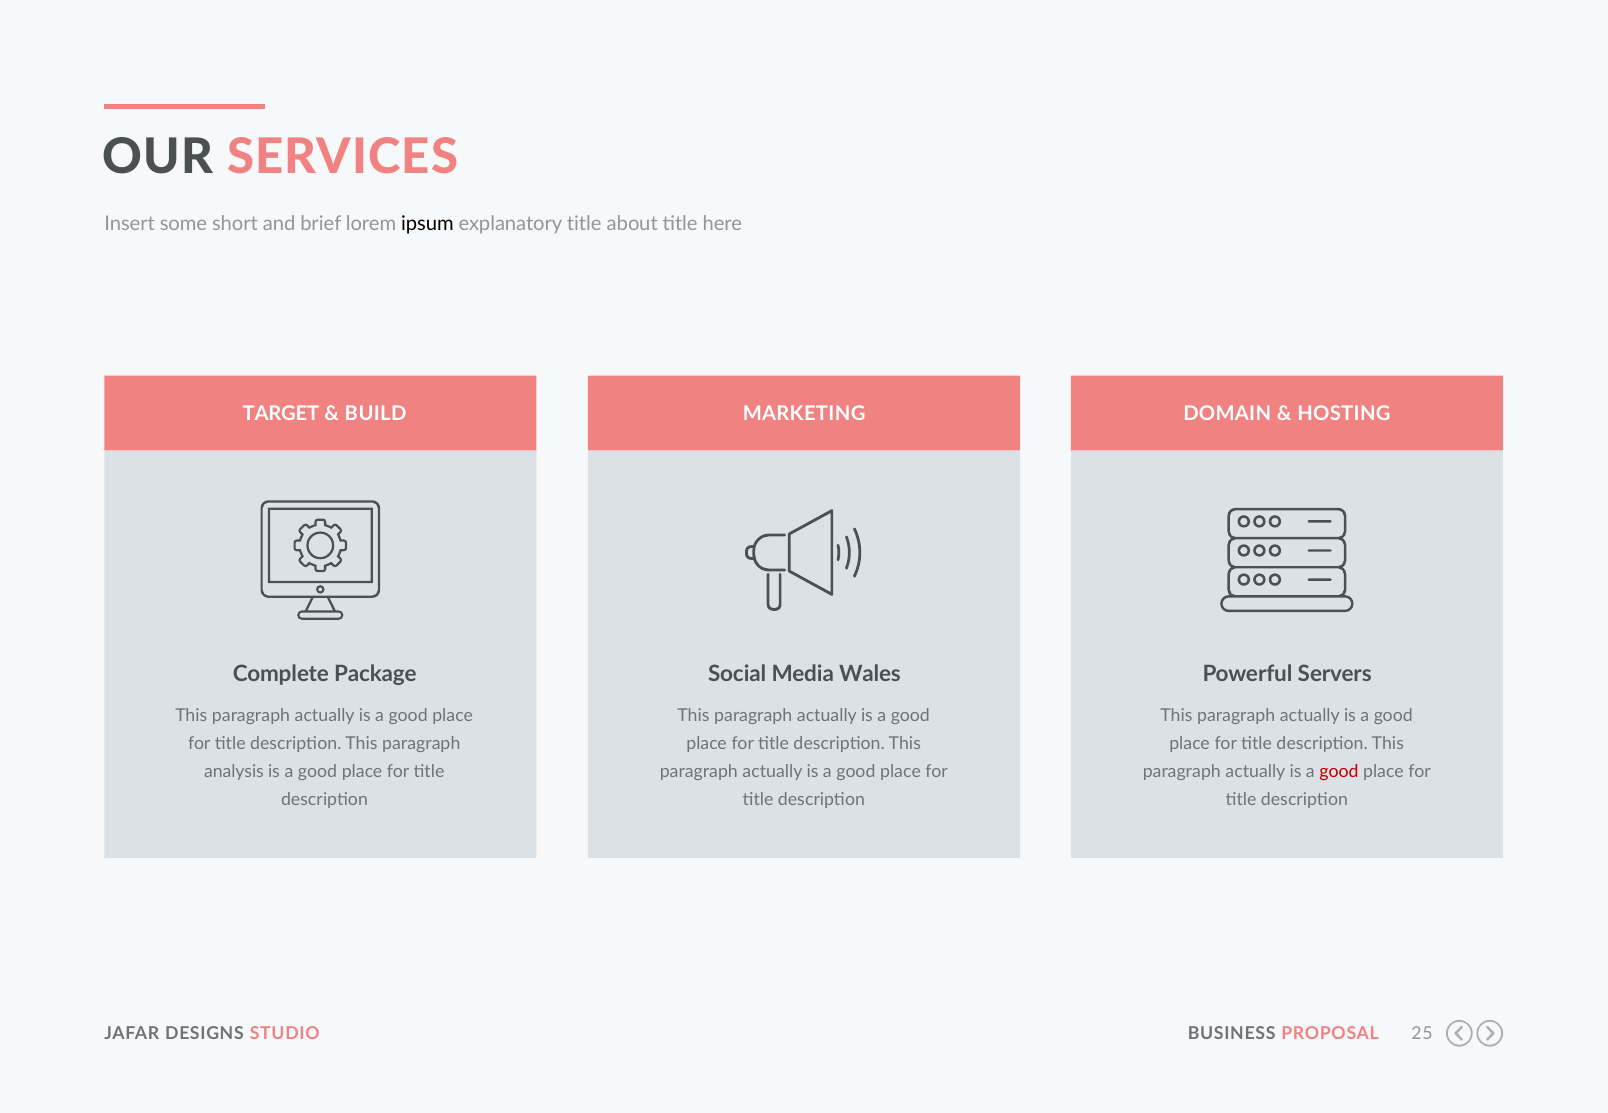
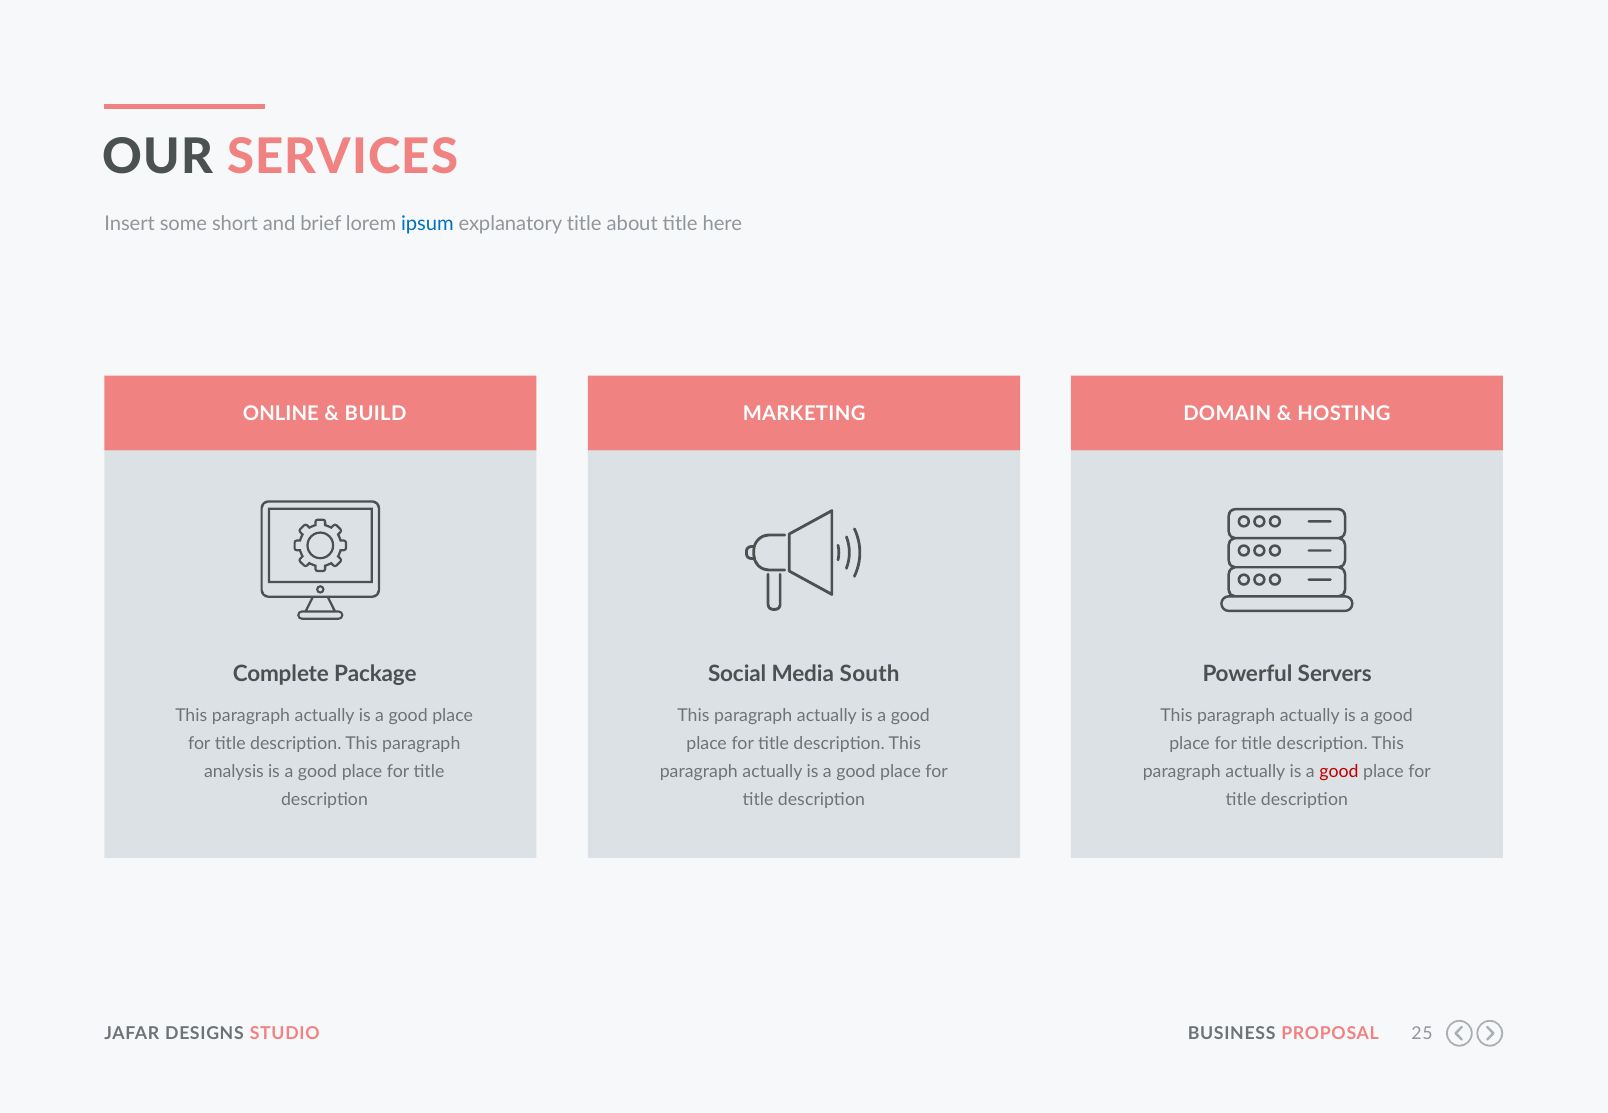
ipsum colour: black -> blue
TARGET: TARGET -> ONLINE
Wales: Wales -> South
